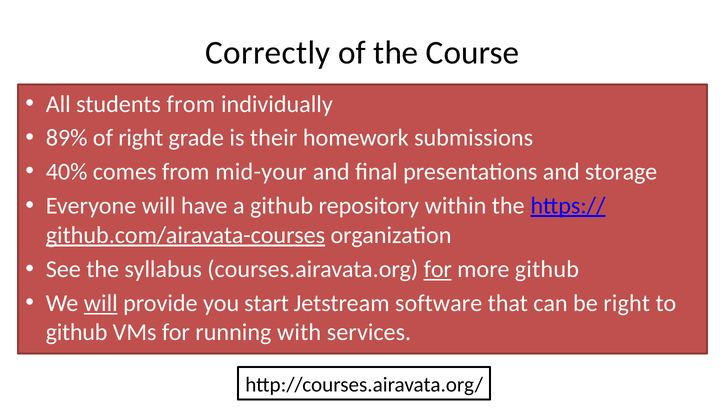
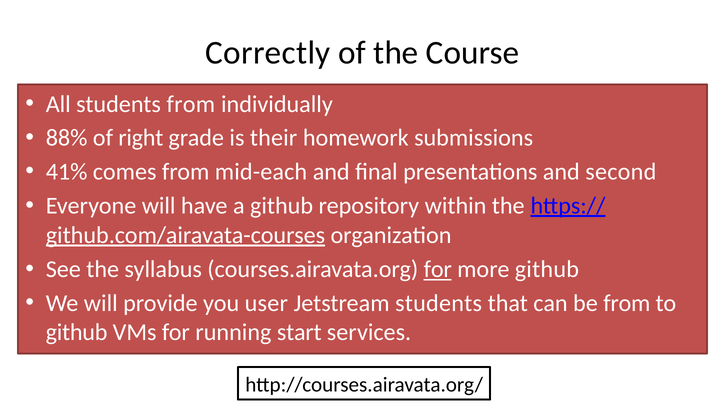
89%: 89% -> 88%
40%: 40% -> 41%
mid-your: mid-your -> mid-each
storage: storage -> second
will at (101, 303) underline: present -> none
start: start -> user
Jetstream software: software -> students
be right: right -> from
with: with -> start
